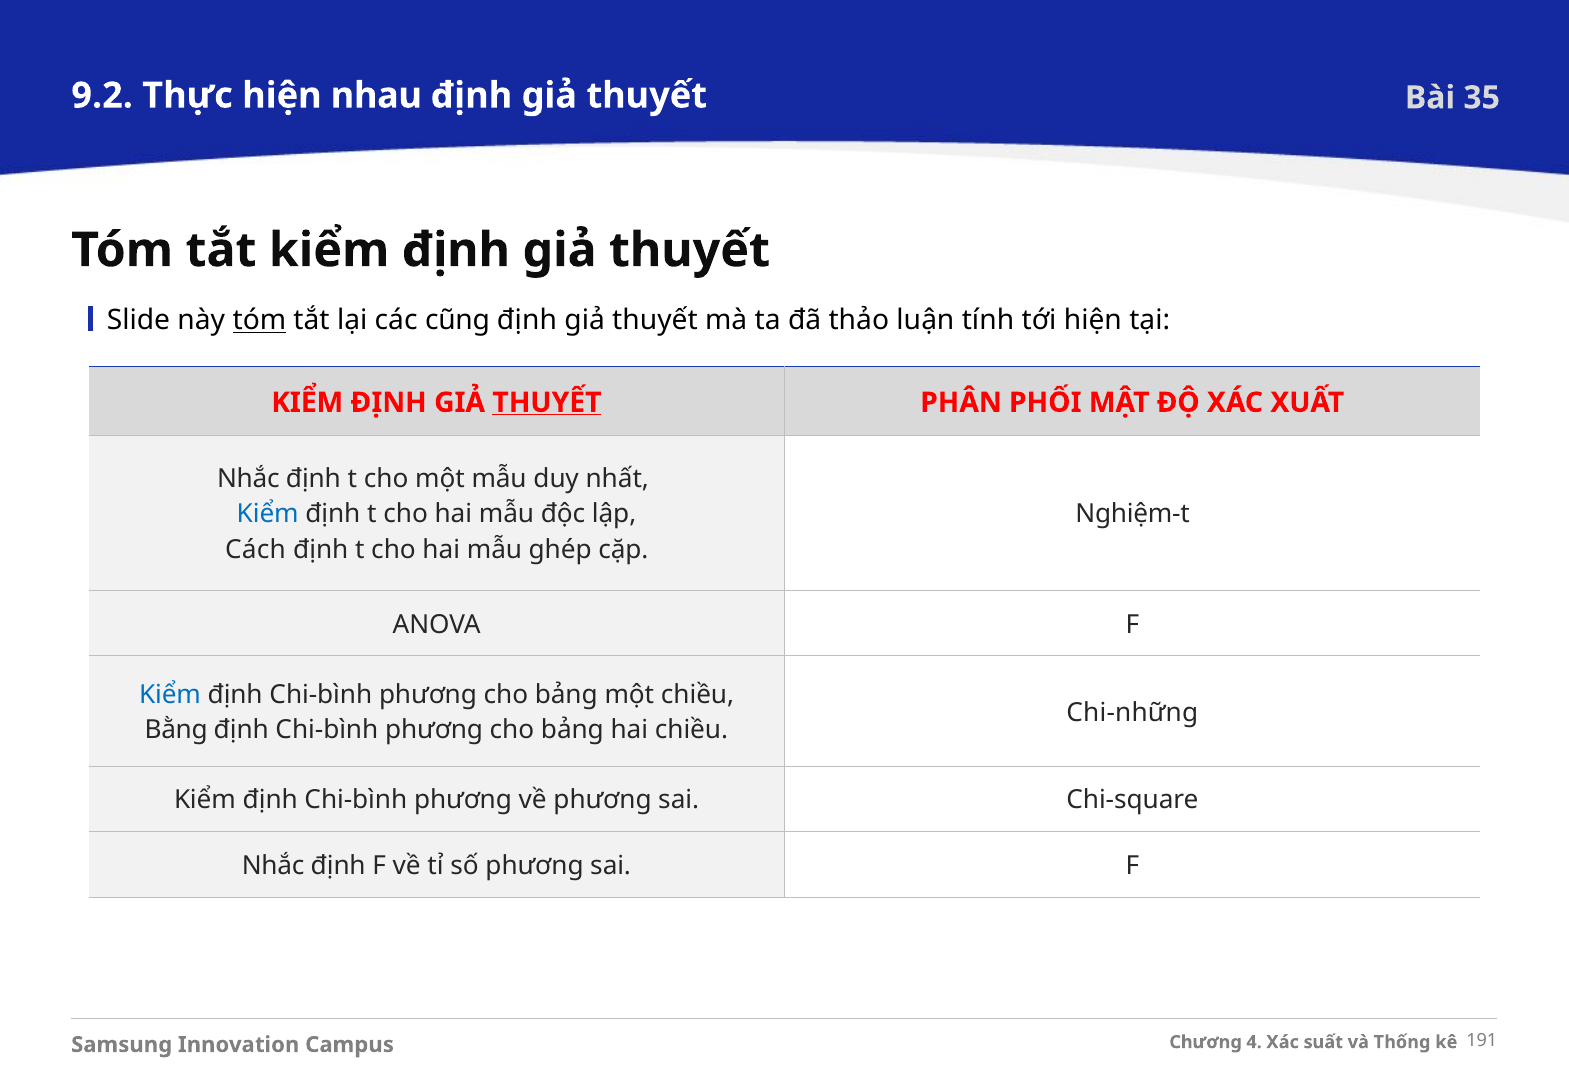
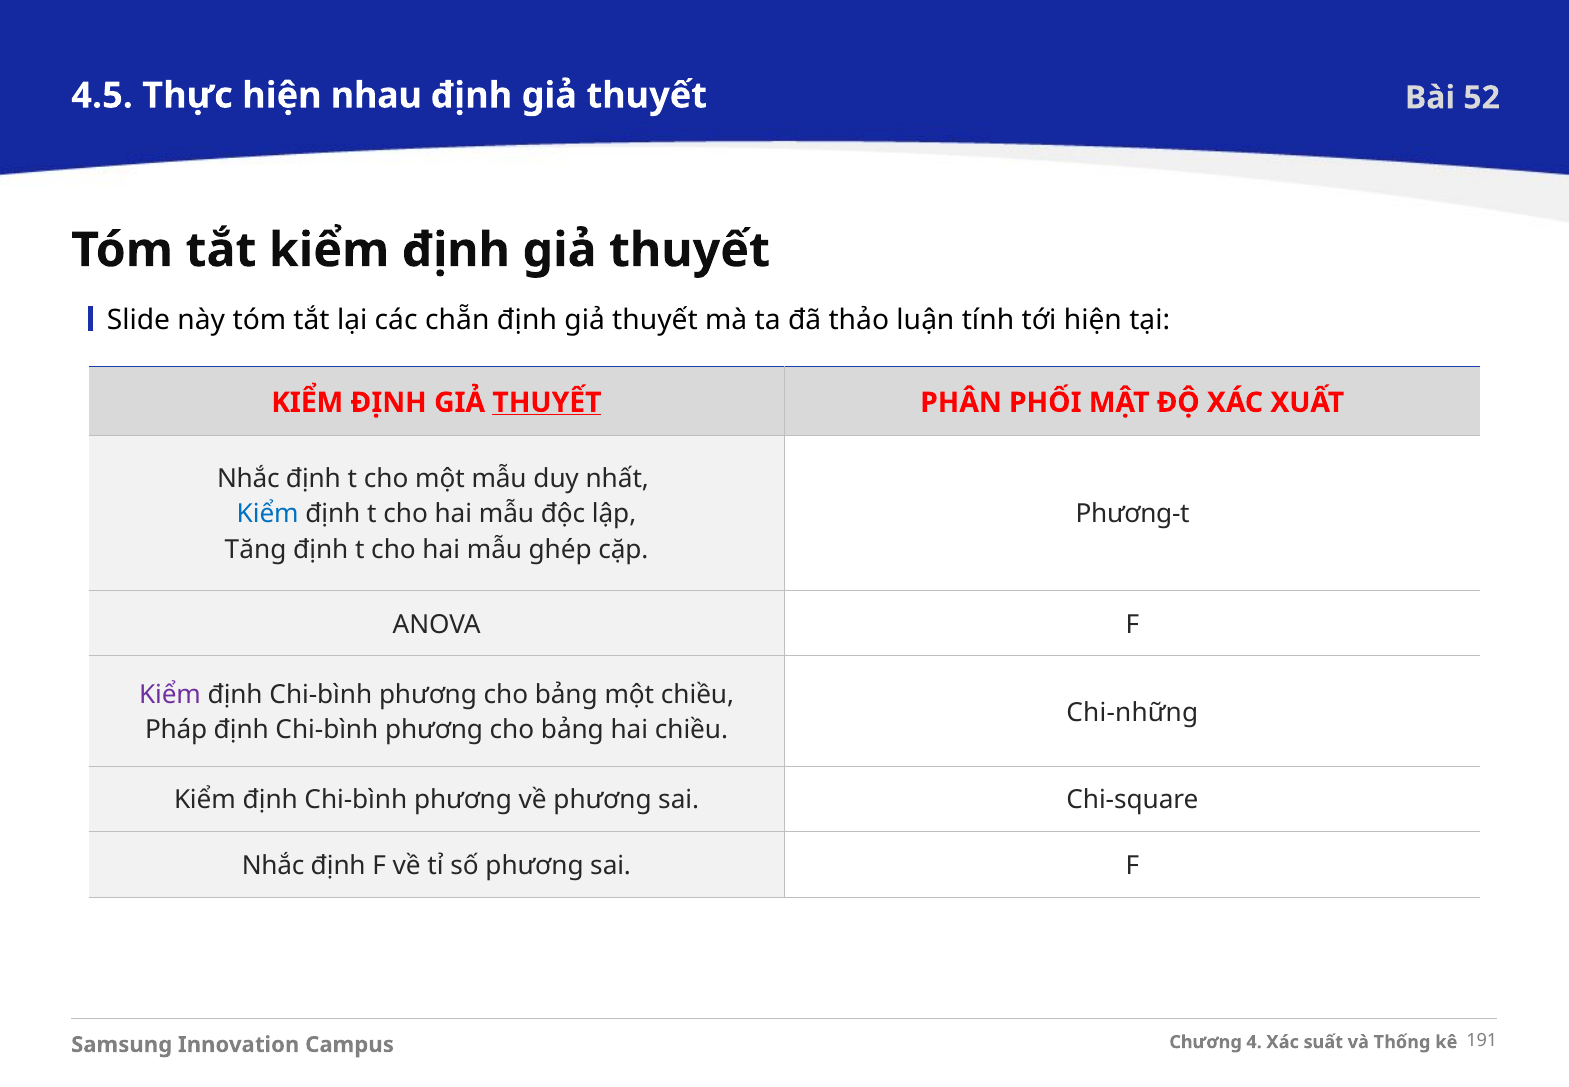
9.2: 9.2 -> 4.5
35: 35 -> 52
tóm at (259, 320) underline: present -> none
cũng: cũng -> chẵn
Nghiệm-t: Nghiệm-t -> Phương-t
Cách: Cách -> Tăng
Kiểm at (170, 694) colour: blue -> purple
Bằng: Bằng -> Pháp
